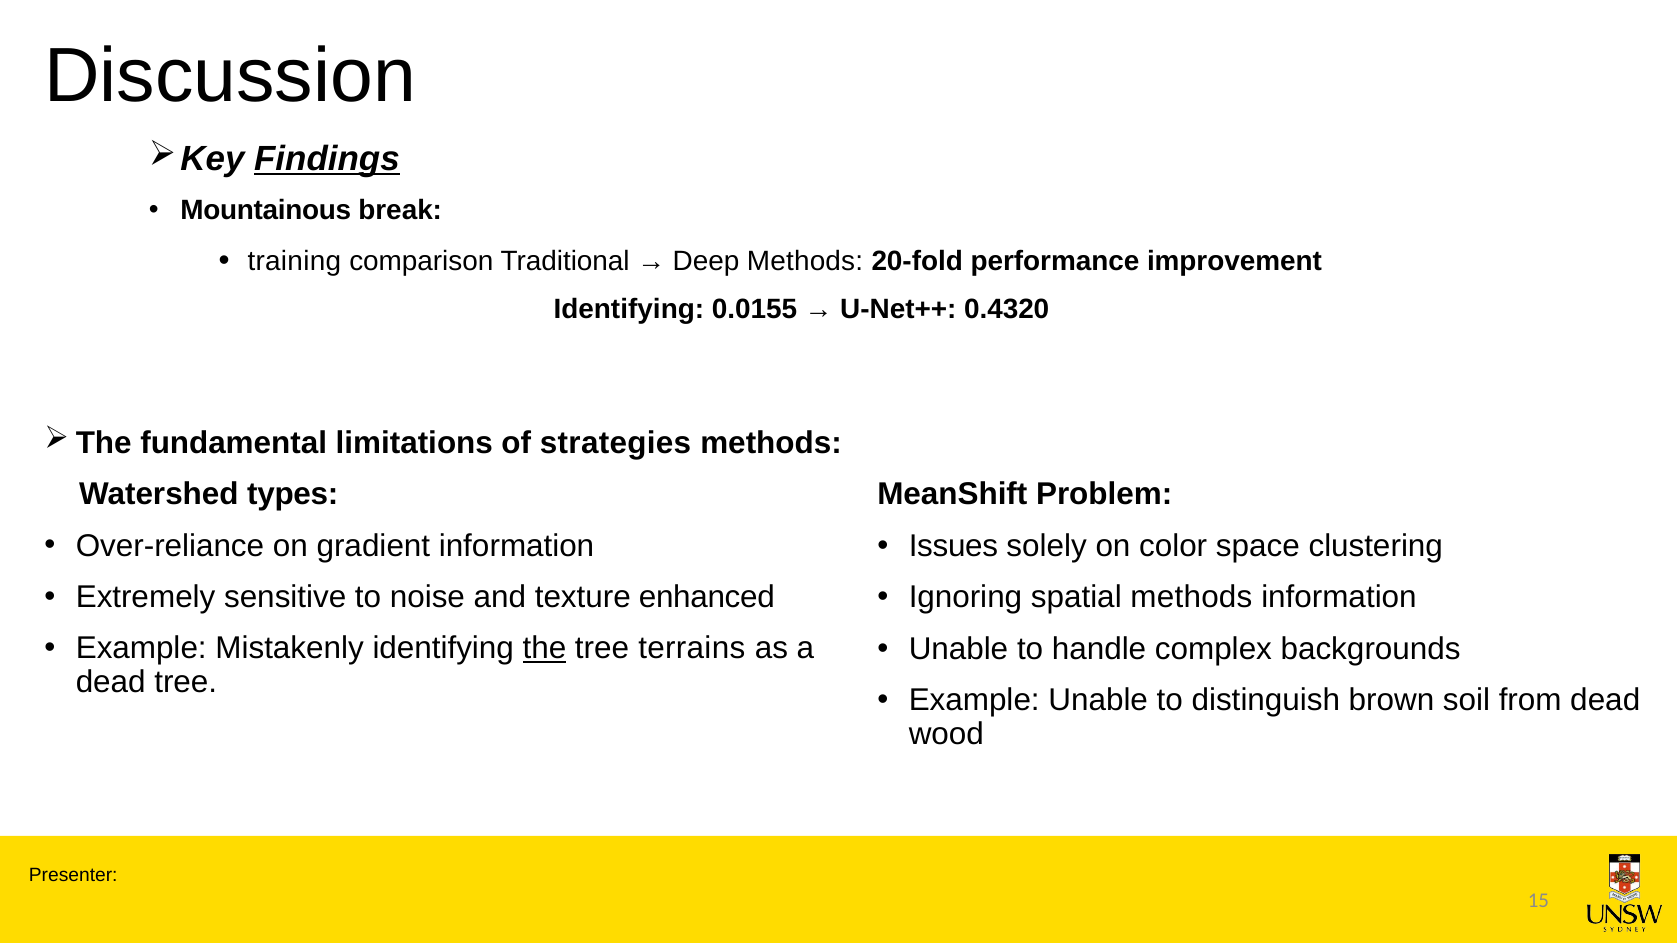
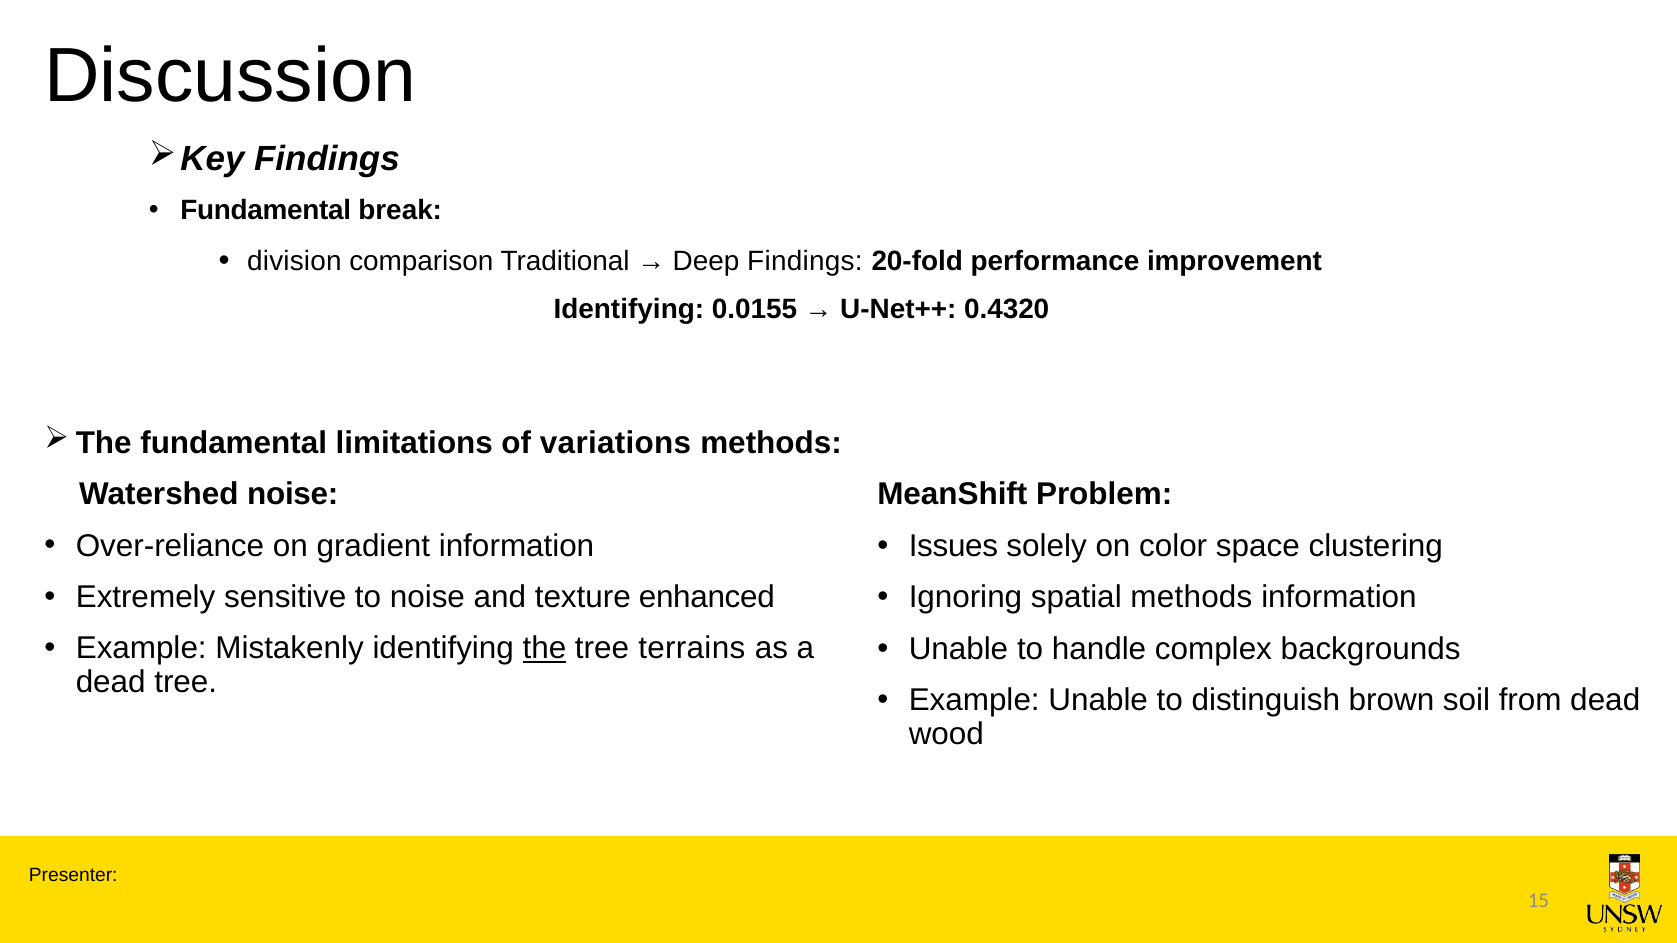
Findings at (327, 159) underline: present -> none
Mountainous at (266, 211): Mountainous -> Fundamental
training: training -> division
Deep Methods: Methods -> Findings
strategies: strategies -> variations
Watershed types: types -> noise
